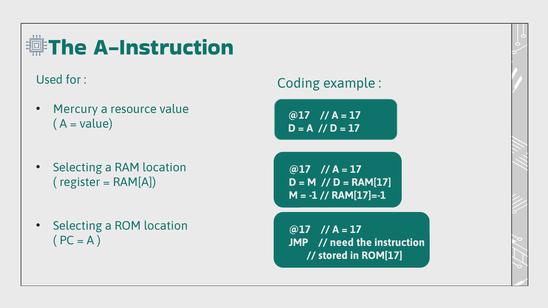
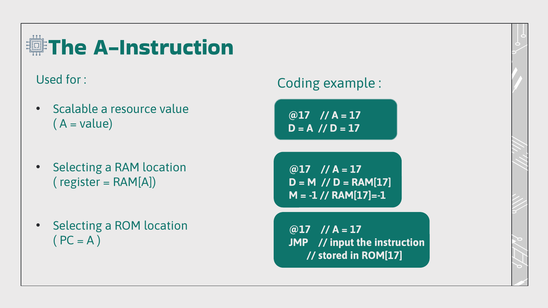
Mercury: Mercury -> Scalable
need: need -> input
